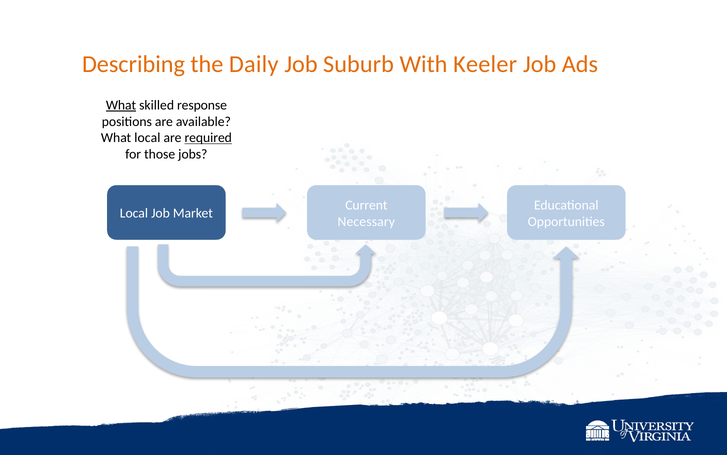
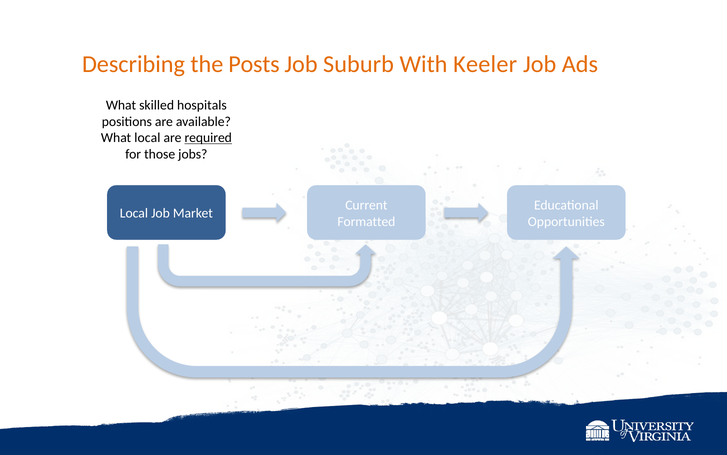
Daily: Daily -> Posts
What at (121, 105) underline: present -> none
response: response -> hospitals
Necessary: Necessary -> Formatted
